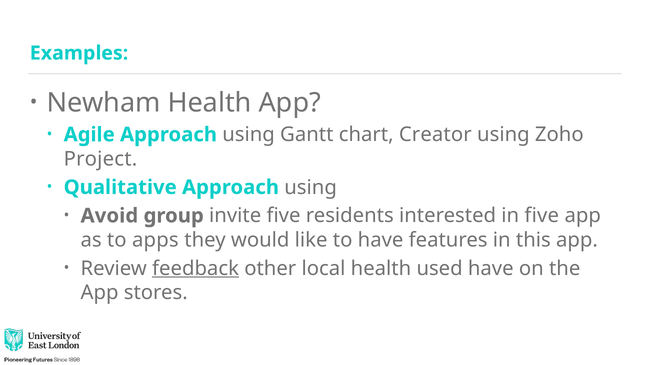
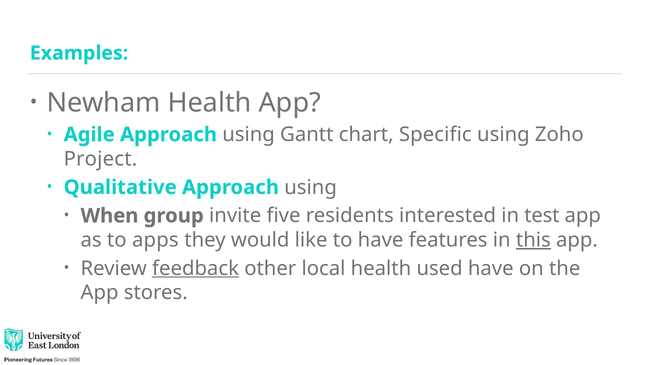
Creator: Creator -> Specific
Avoid: Avoid -> When
in five: five -> test
this underline: none -> present
